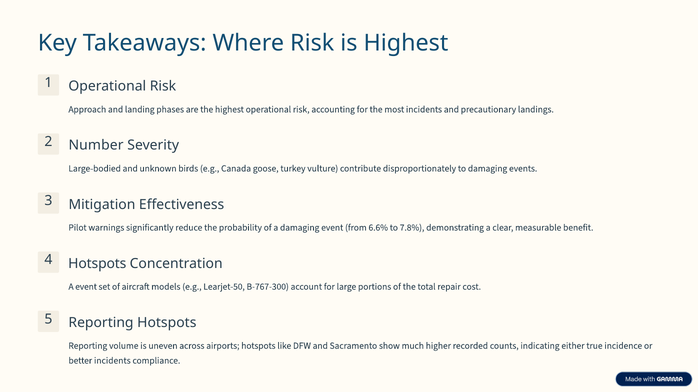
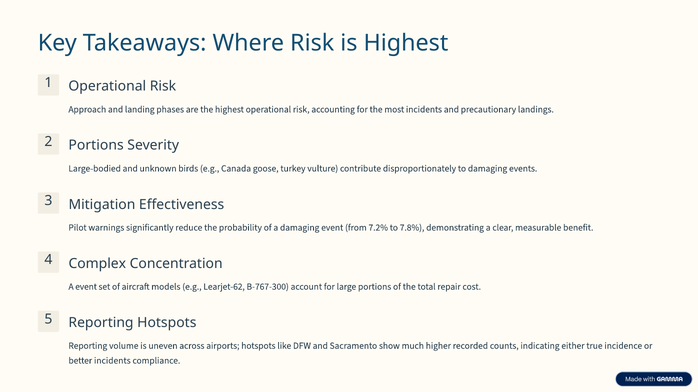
2 Number: Number -> Portions
6.6%: 6.6% -> 7.2%
4 Hotspots: Hotspots -> Complex
Learjet-50: Learjet-50 -> Learjet-62
